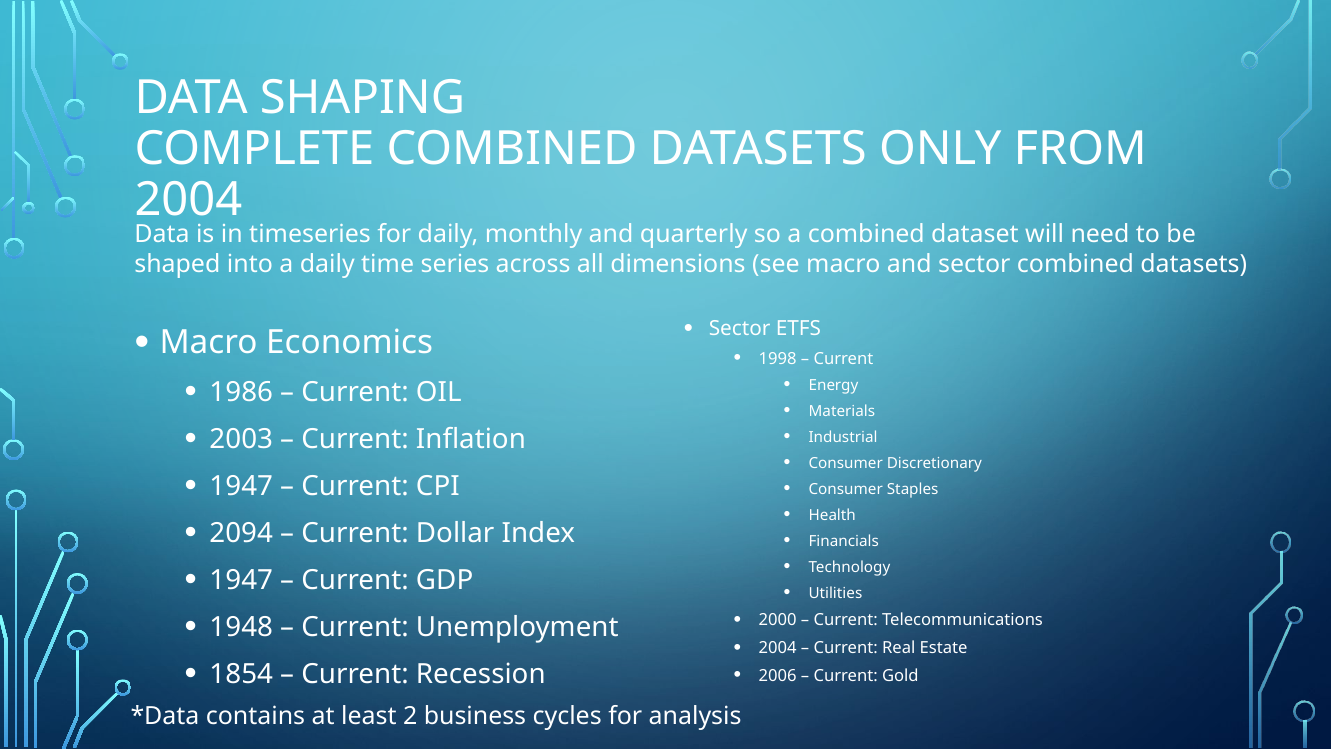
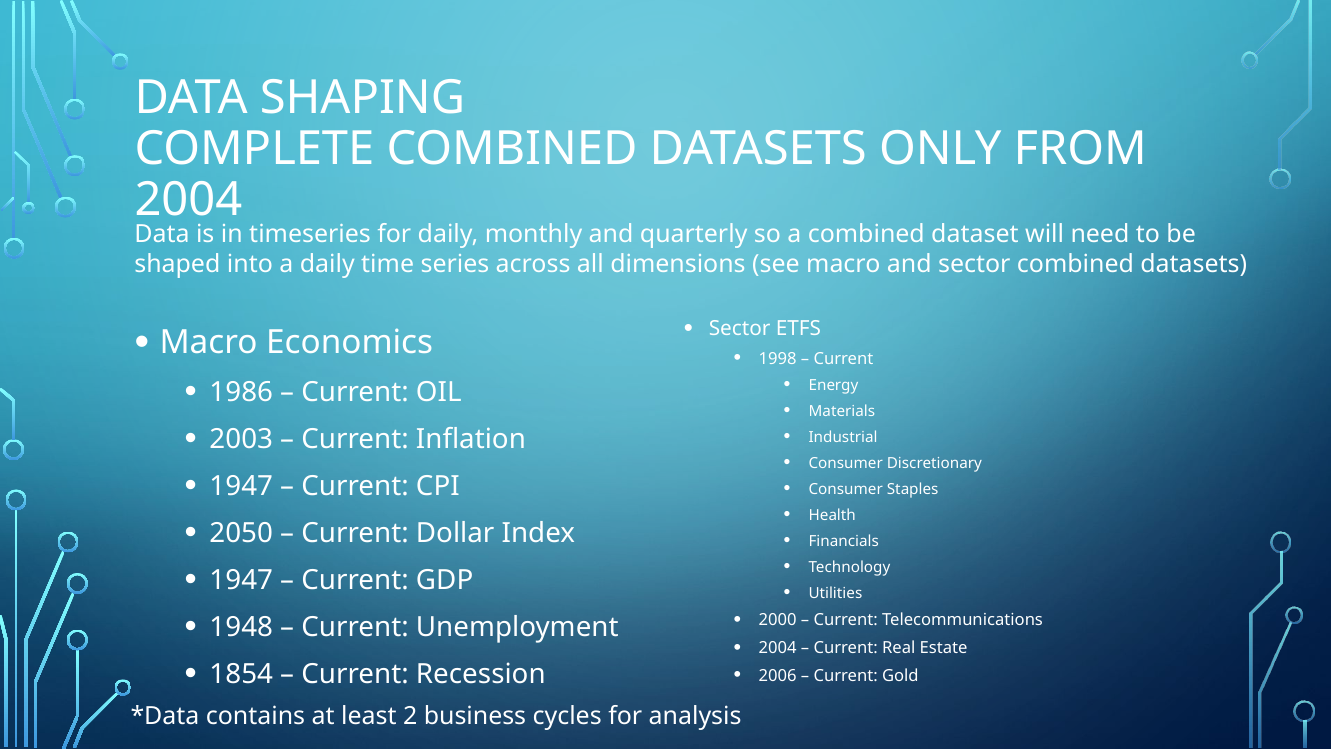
2094: 2094 -> 2050
